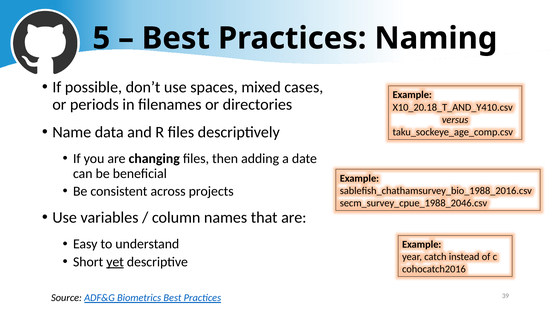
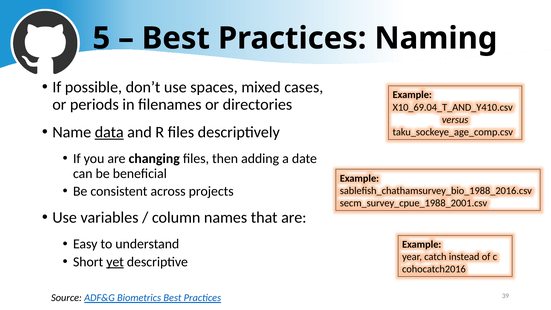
X10_20.18_T_AND_Y410.csv: X10_20.18_T_AND_Y410.csv -> X10_69.04_T_AND_Y410.csv
data underline: none -> present
secm_survey_cpue_1988_2046.csv: secm_survey_cpue_1988_2046.csv -> secm_survey_cpue_1988_2001.csv
